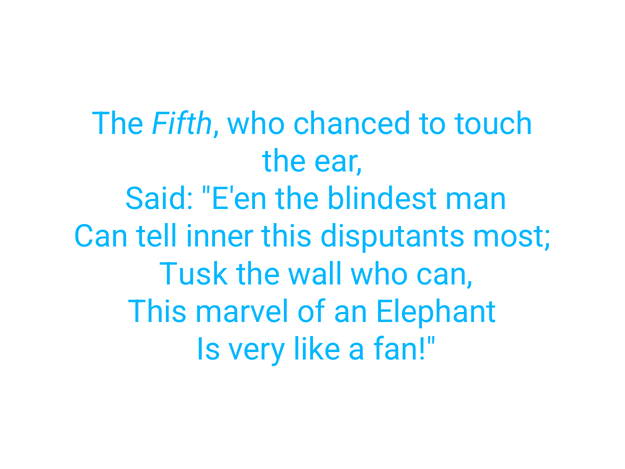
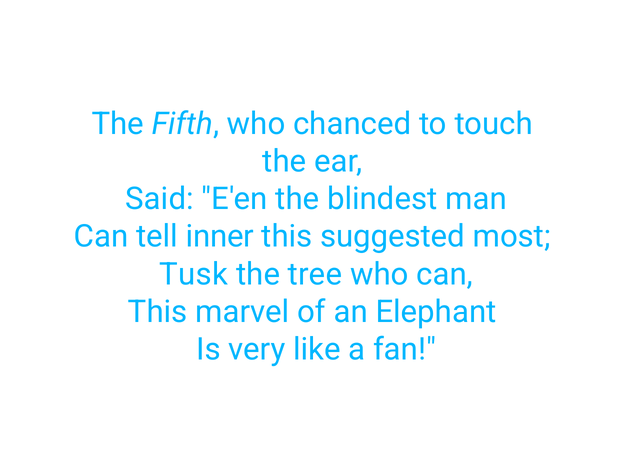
disputants: disputants -> suggested
wall: wall -> tree
